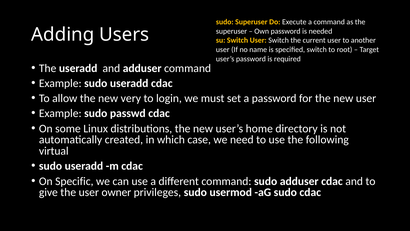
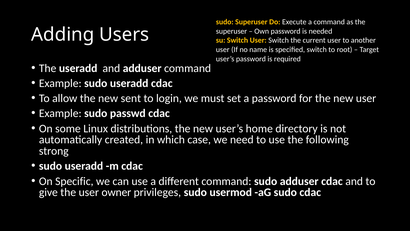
very: very -> sent
virtual: virtual -> strong
